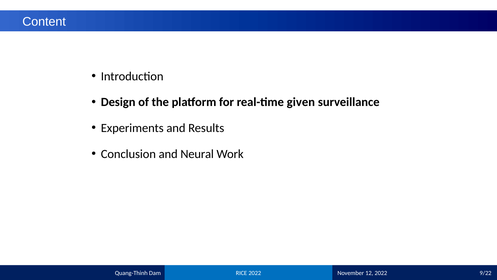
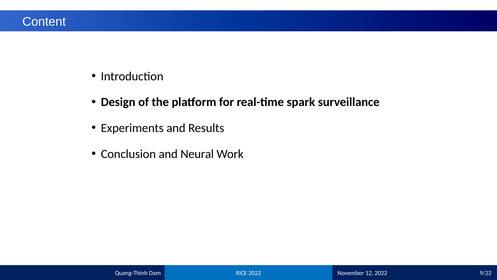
given: given -> spark
